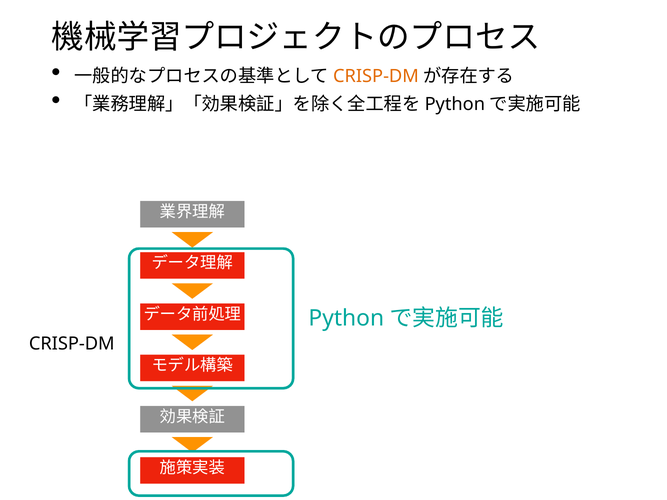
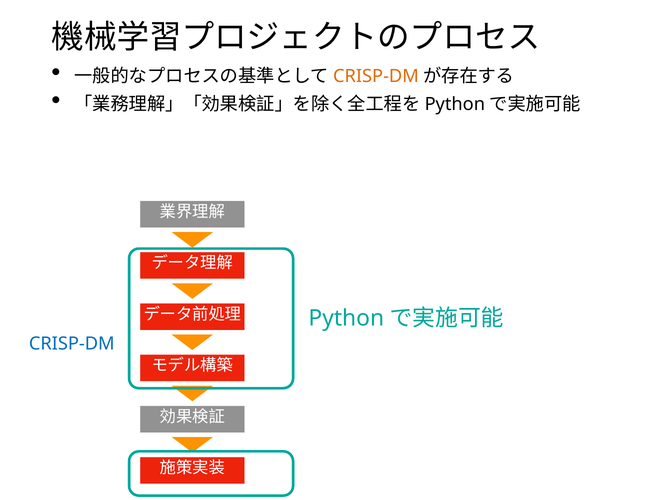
CRISP-DM at (72, 344) colour: black -> blue
